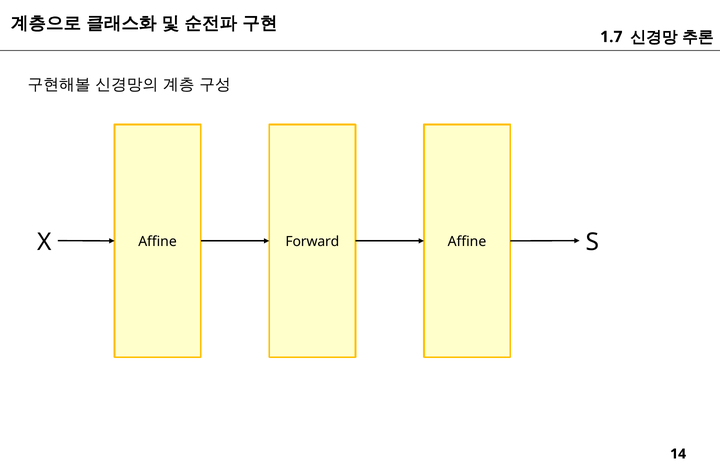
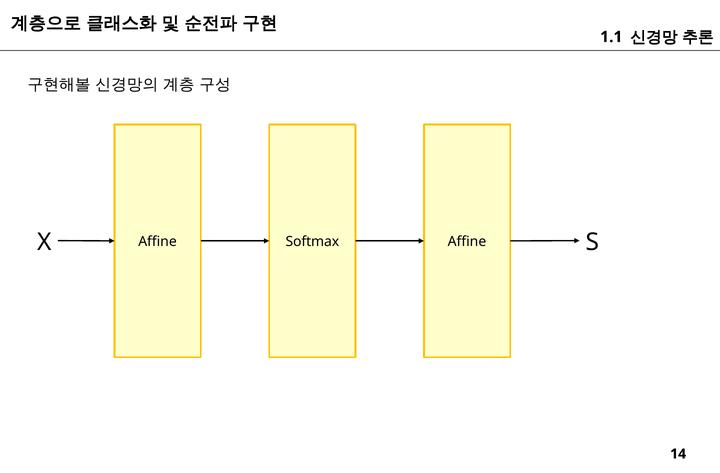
1.7: 1.7 -> 1.1
Forward: Forward -> Softmax
